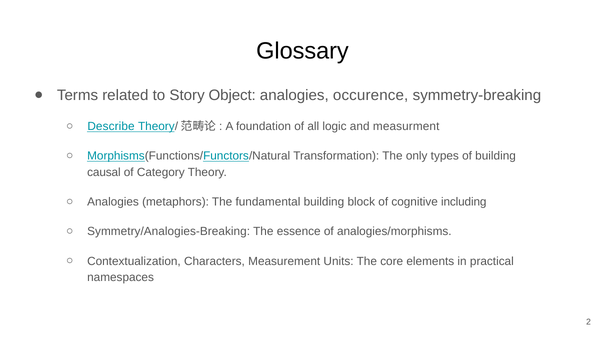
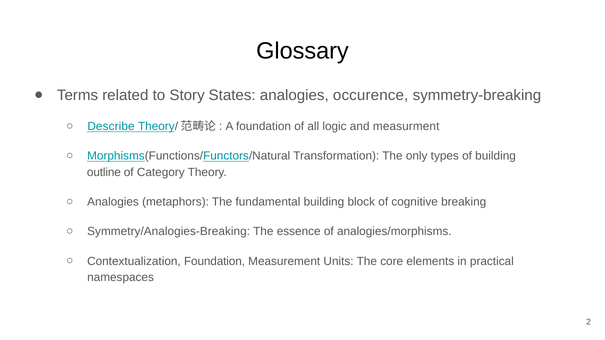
Object: Object -> States
causal: causal -> outline
including: including -> breaking
Contextualization Characters: Characters -> Foundation
